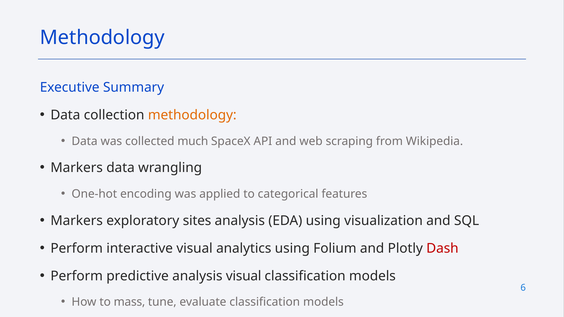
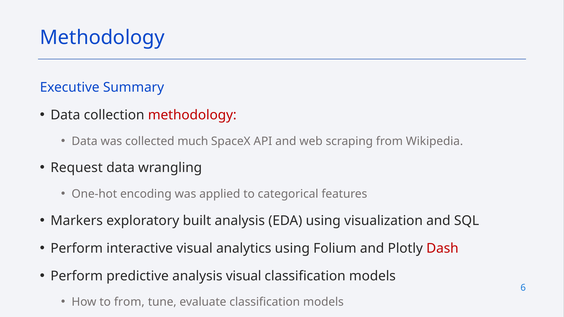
methodology at (192, 115) colour: orange -> red
Markers at (77, 168): Markers -> Request
sites: sites -> built
to mass: mass -> from
